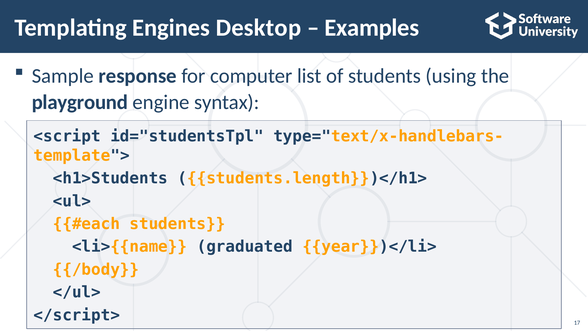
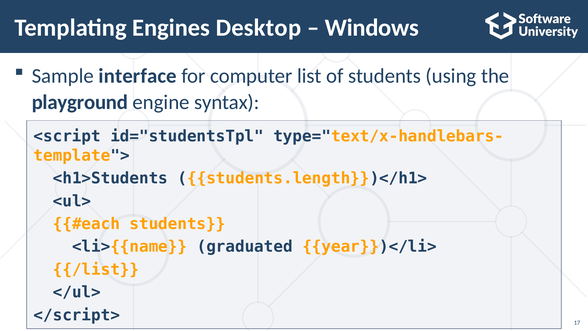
Examples: Examples -> Windows
response: response -> interface
/body: /body -> /list
